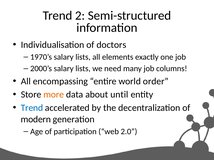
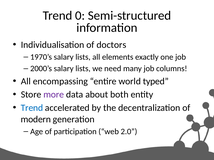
2: 2 -> 0
order: order -> typed
more colour: orange -> purple
until: until -> both
